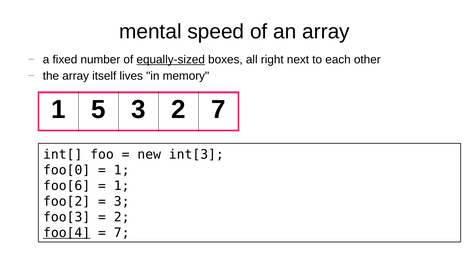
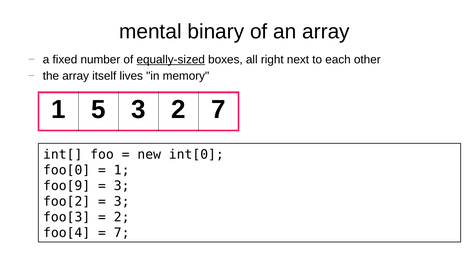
speed: speed -> binary
int[3: int[3 -> int[0
foo[6: foo[6 -> foo[9
1 at (122, 186): 1 -> 3
foo[4 underline: present -> none
